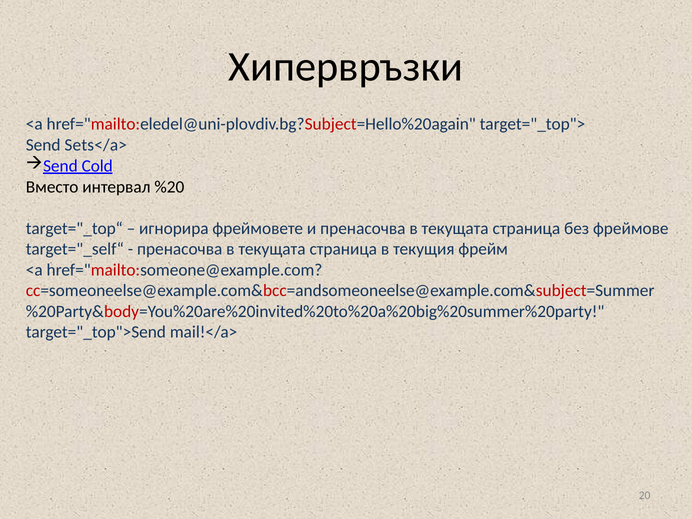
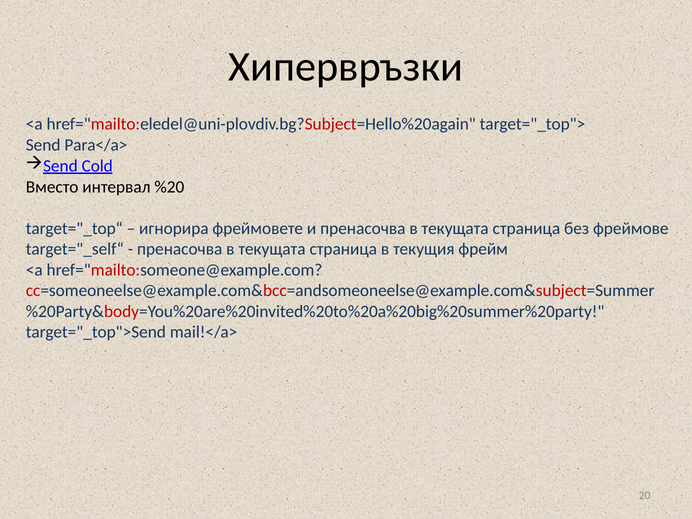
Sets</a>: Sets</a> -> Para</a>
